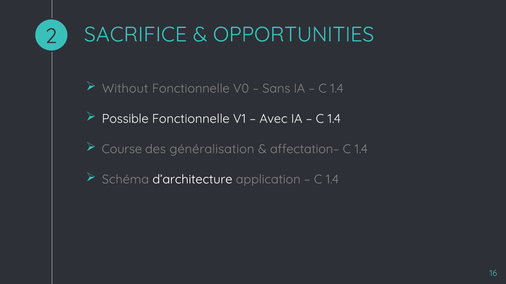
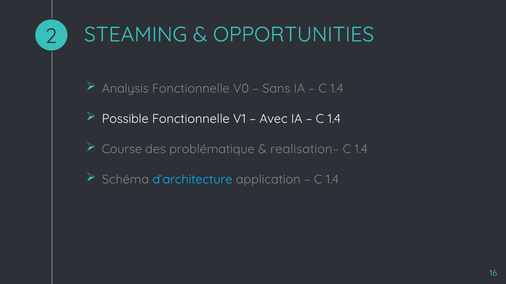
SACRIFICE: SACRIFICE -> STEAMING
Without: Without -> Analysis
généralisation: généralisation -> problématique
affectation–: affectation– -> realisation–
d’architecture colour: white -> light blue
